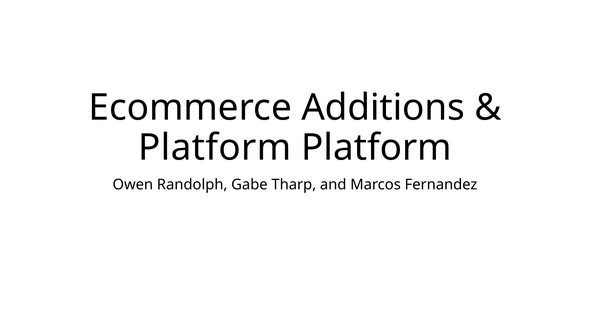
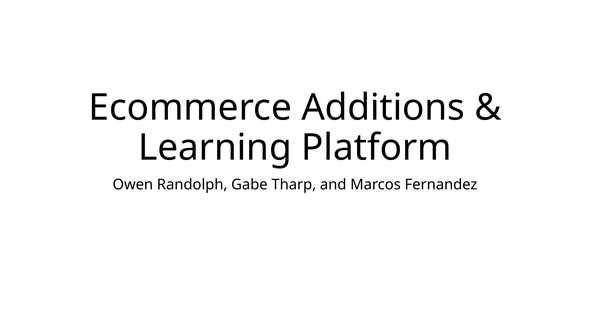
Platform at (215, 147): Platform -> Learning
